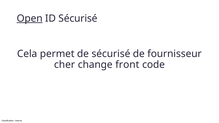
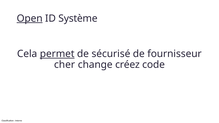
ID Sécurisé: Sécurisé -> Système
permet underline: none -> present
front: front -> créez
